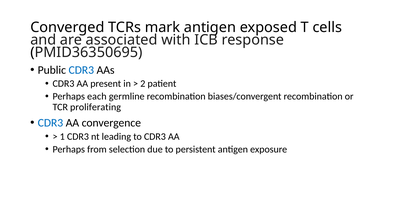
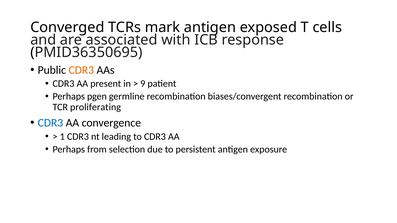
CDR3 at (81, 70) colour: blue -> orange
2: 2 -> 9
each: each -> pgen
